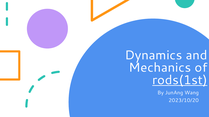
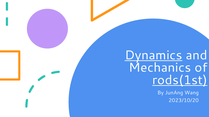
Dynamics underline: none -> present
